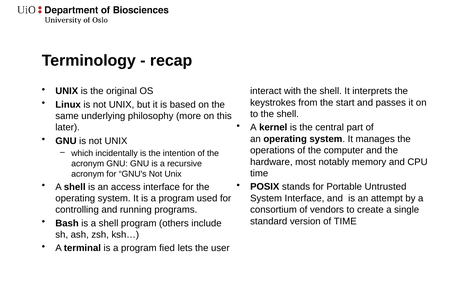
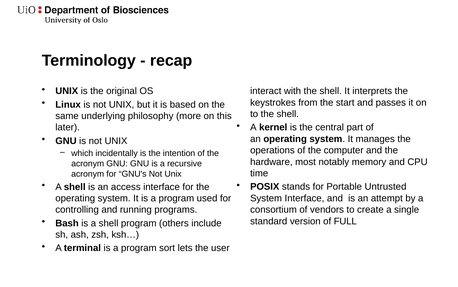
of TIME: TIME -> FULL
fied: fied -> sort
